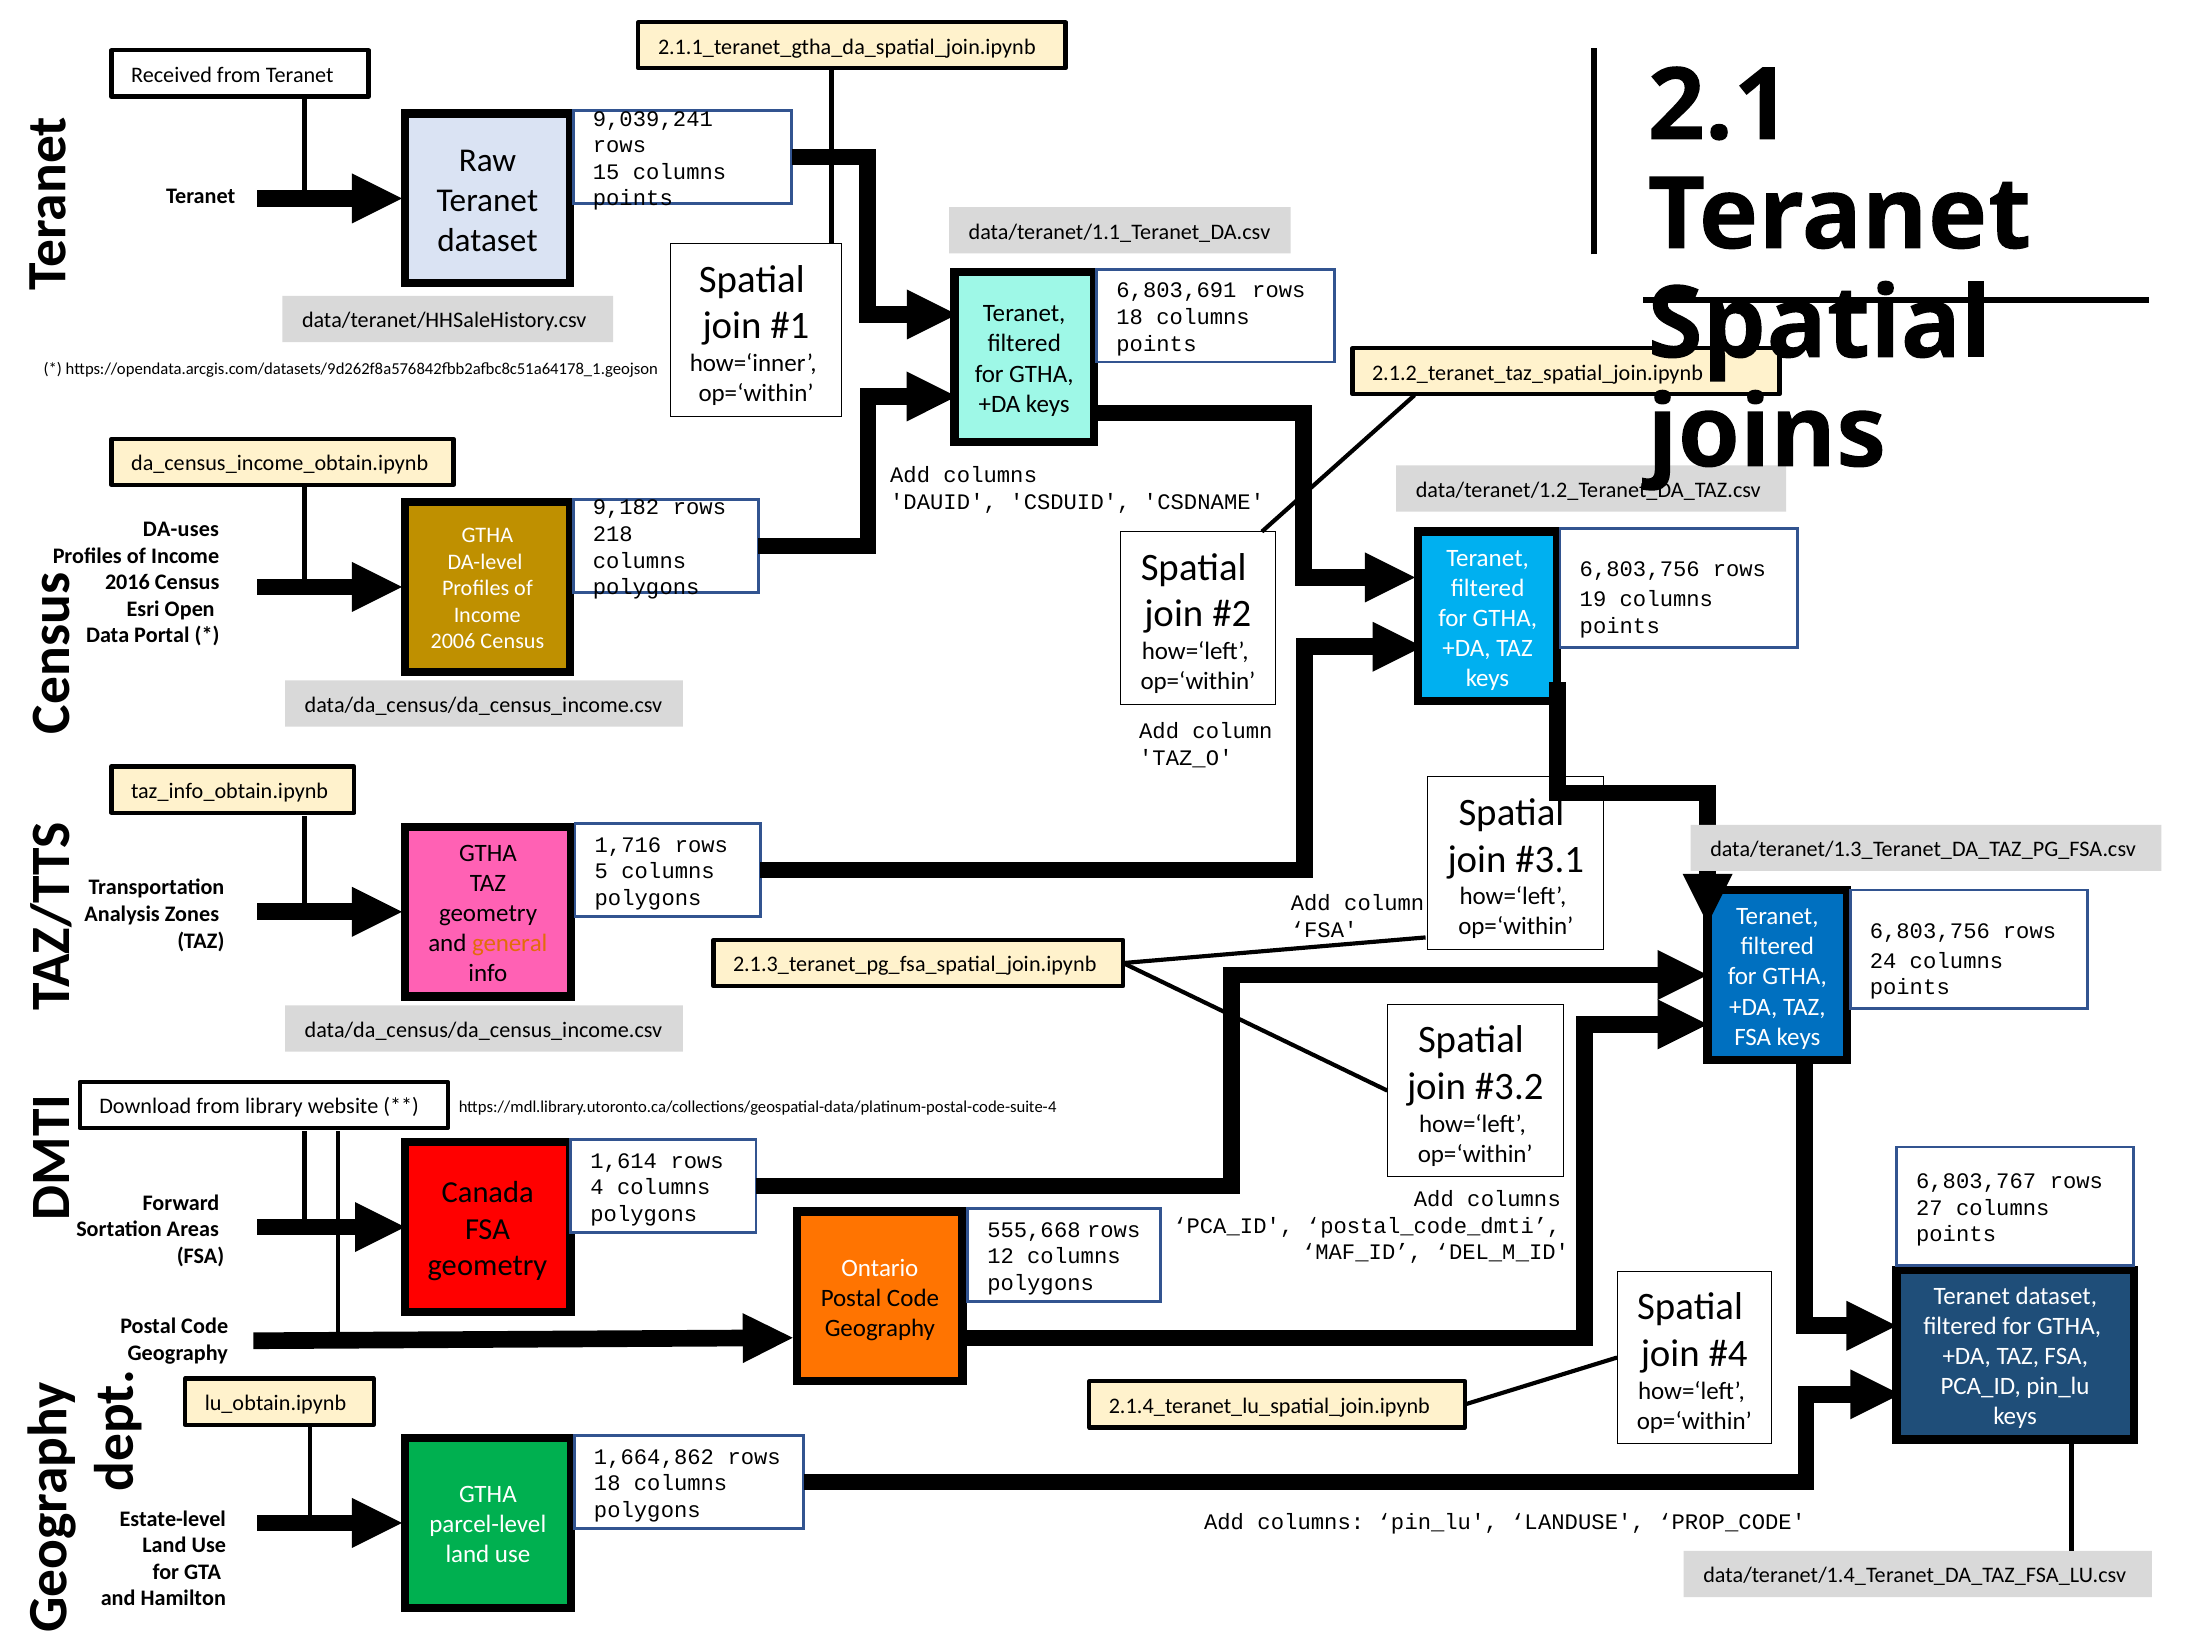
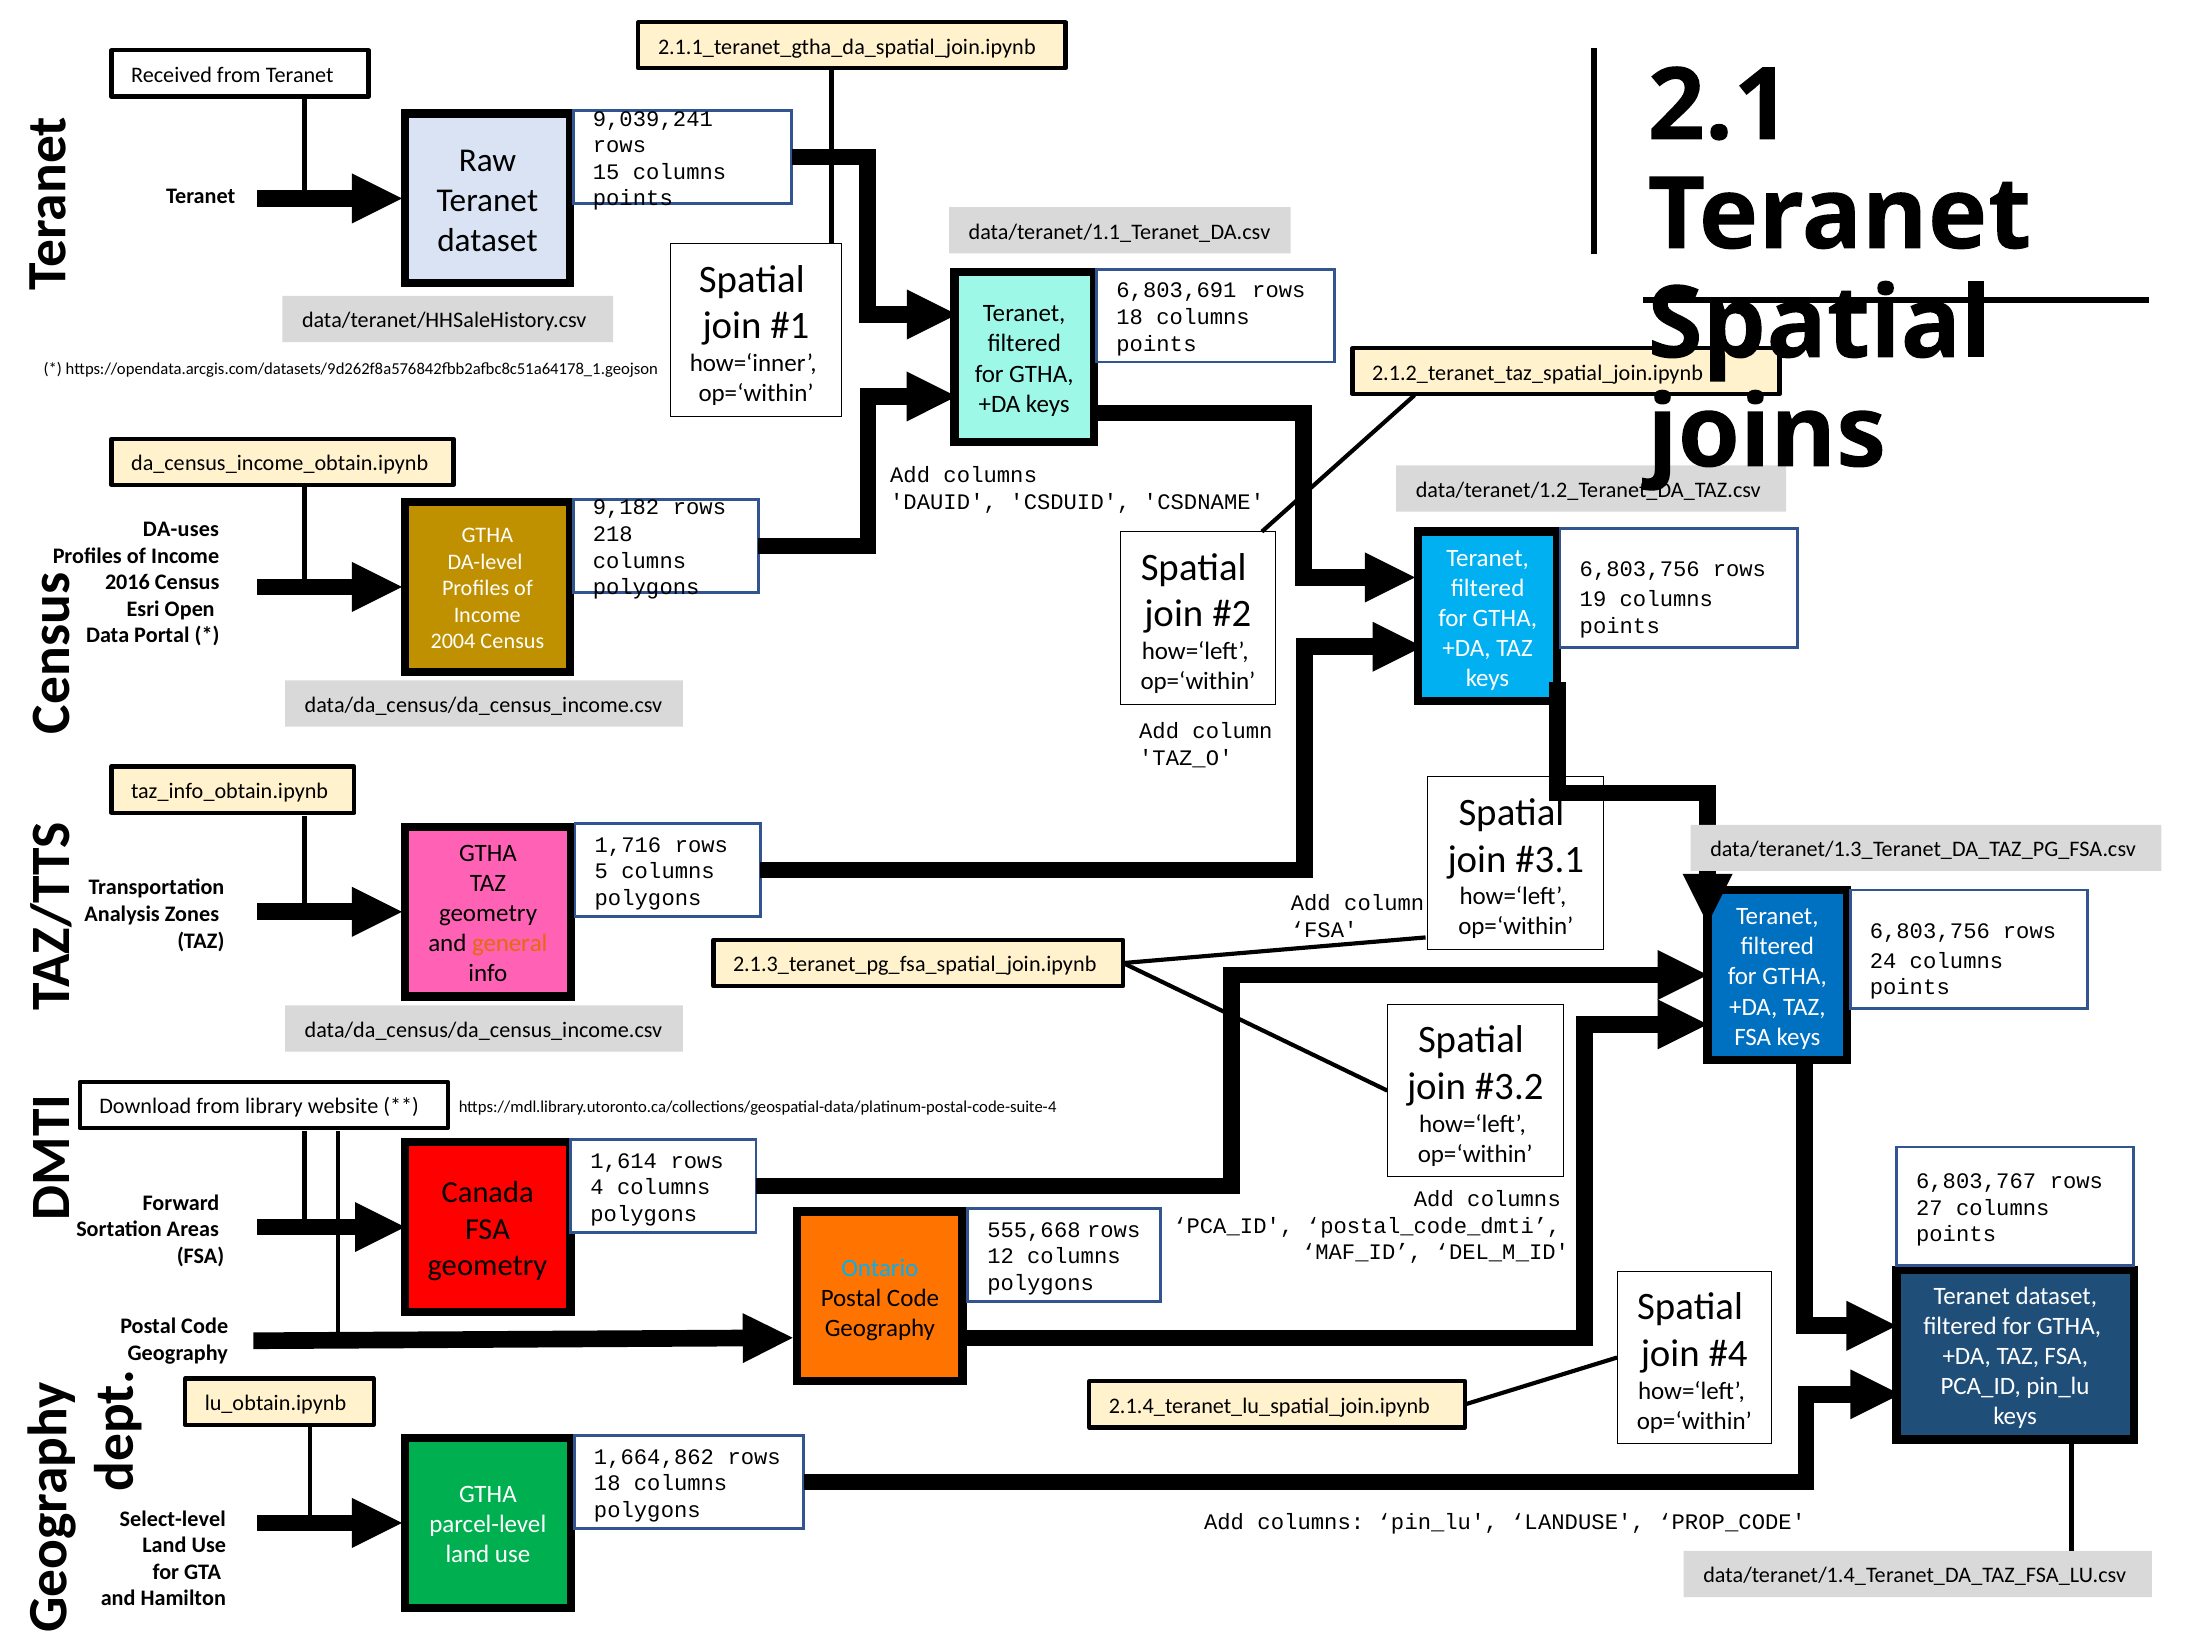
2006: 2006 -> 2004
Ontario colour: white -> light blue
Estate-level: Estate-level -> Select-level
